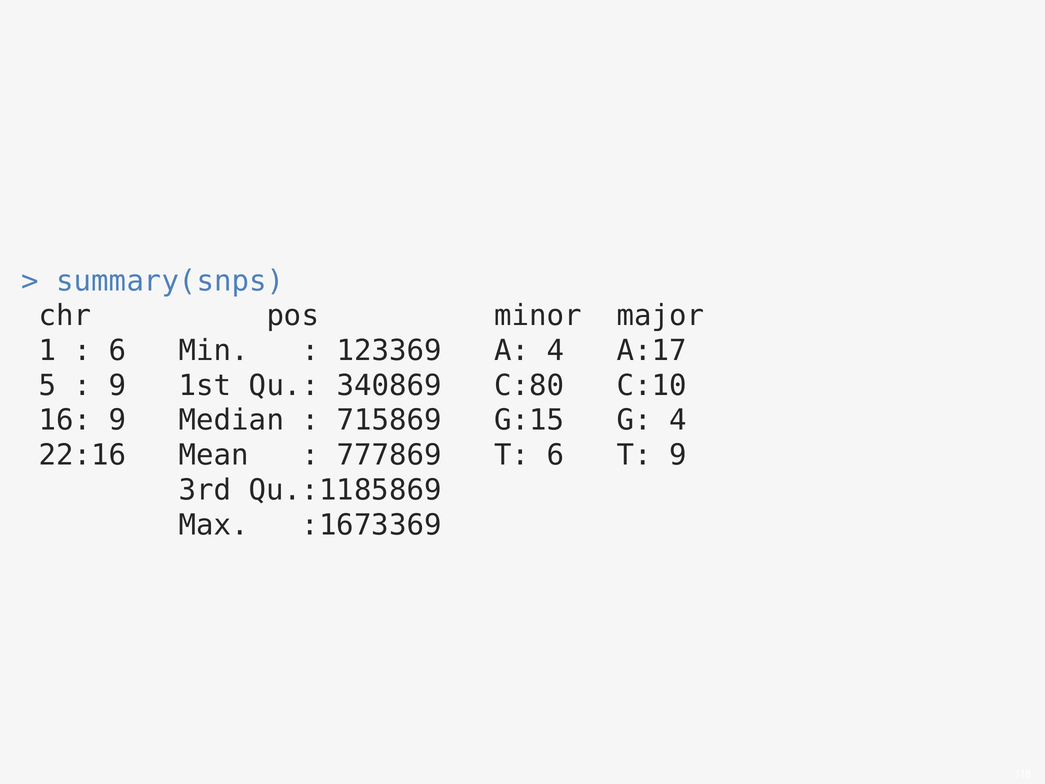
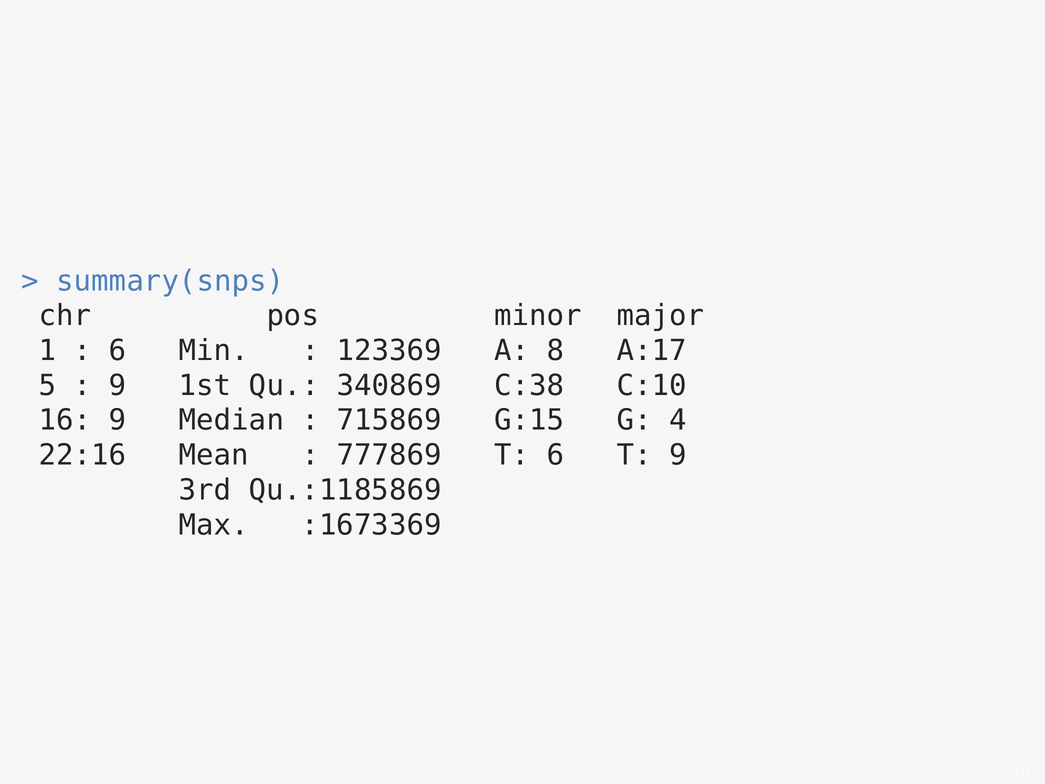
A 4: 4 -> 8
C:80: C:80 -> C:38
